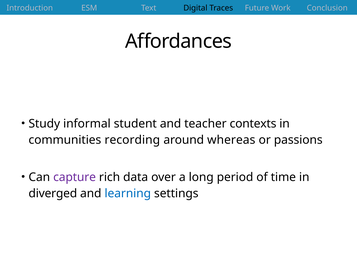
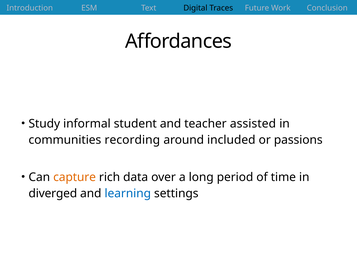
contexts: contexts -> assisted
whereas: whereas -> included
capture colour: purple -> orange
